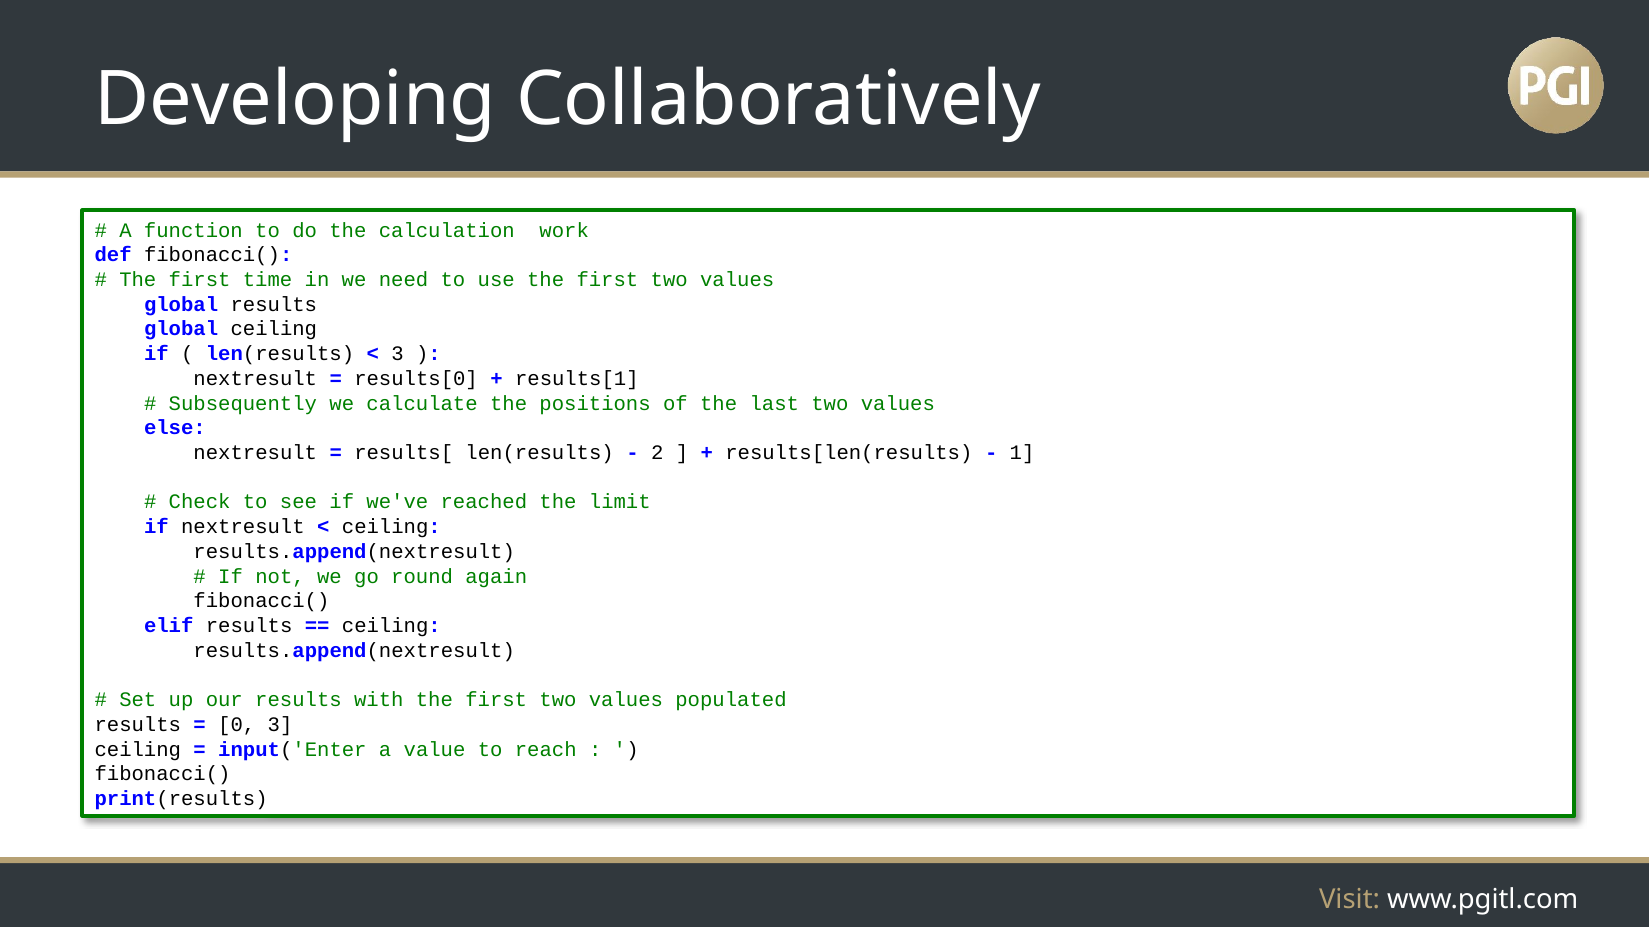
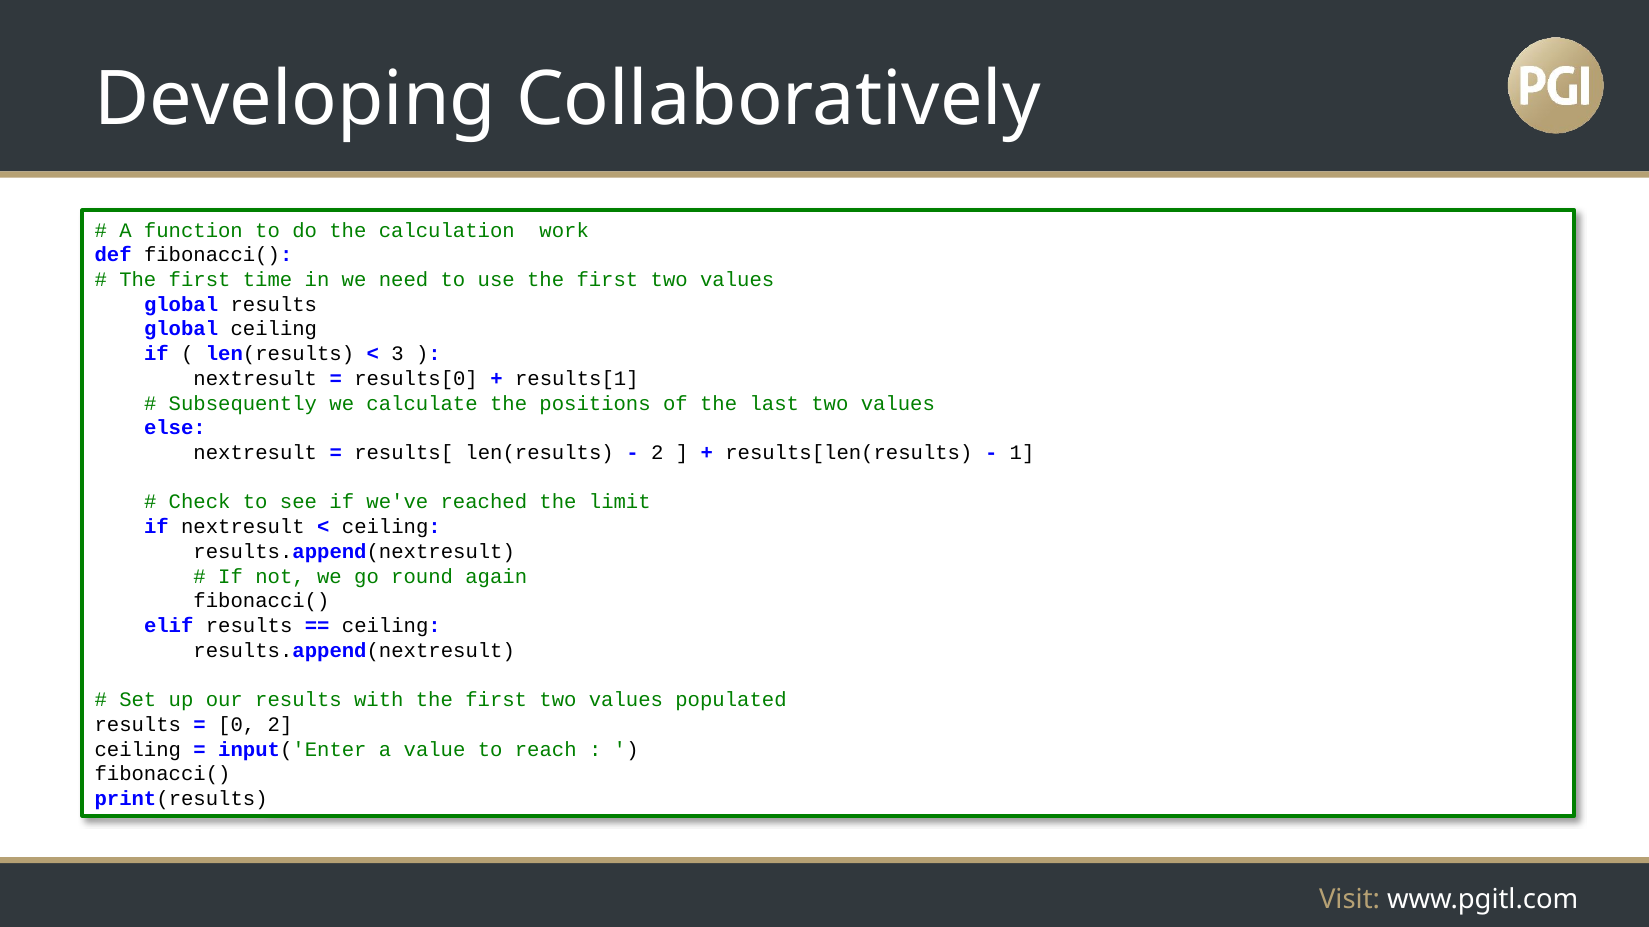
0 3: 3 -> 2
